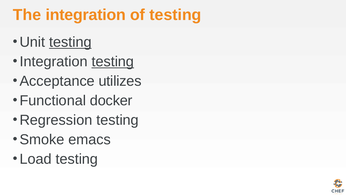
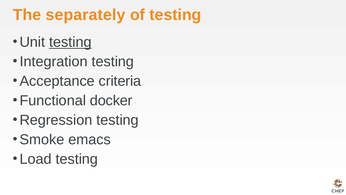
The integration: integration -> separately
testing at (113, 62) underline: present -> none
utilizes: utilizes -> criteria
